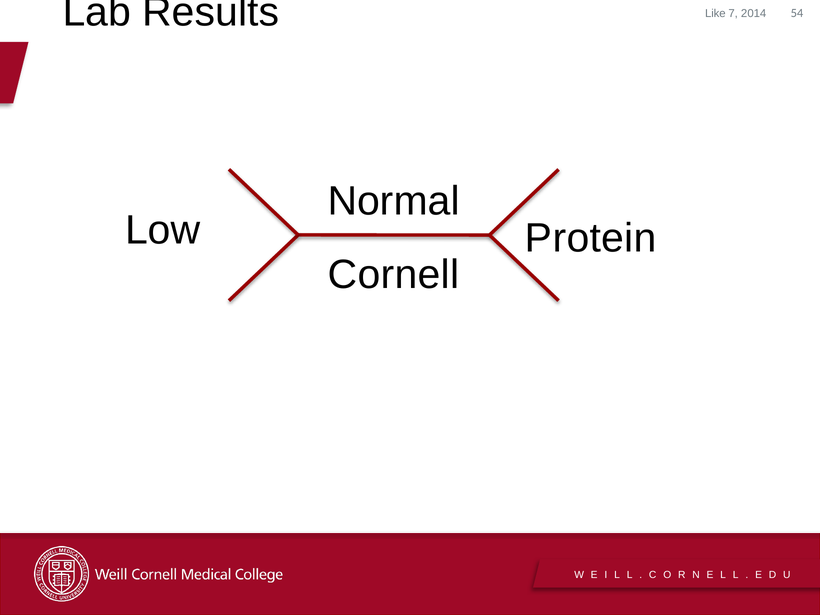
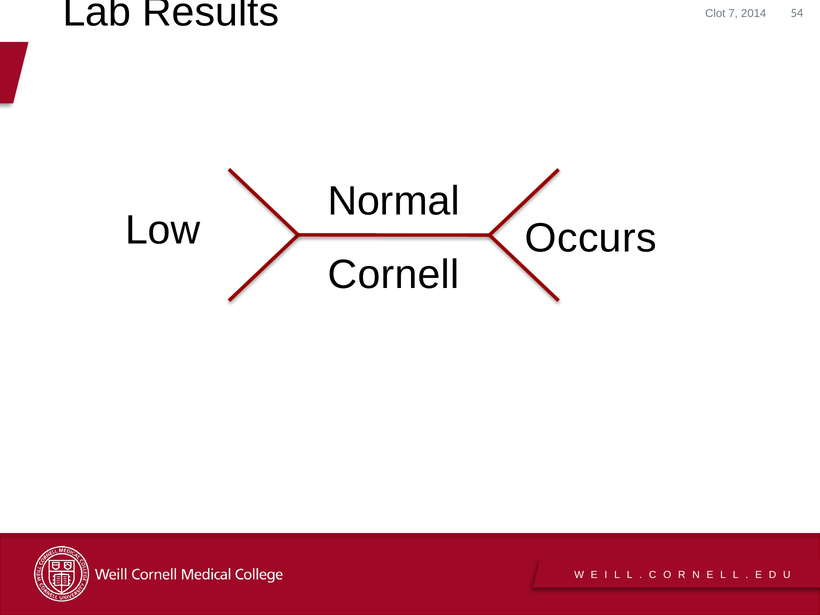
Like: Like -> Clot
Protein: Protein -> Occurs
